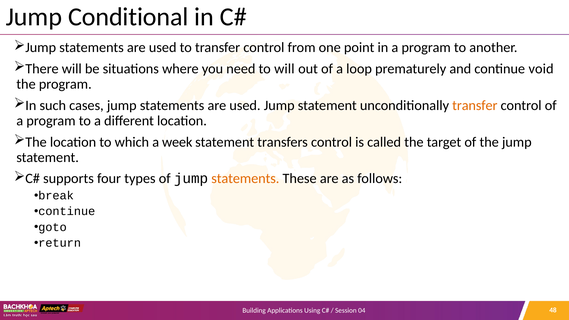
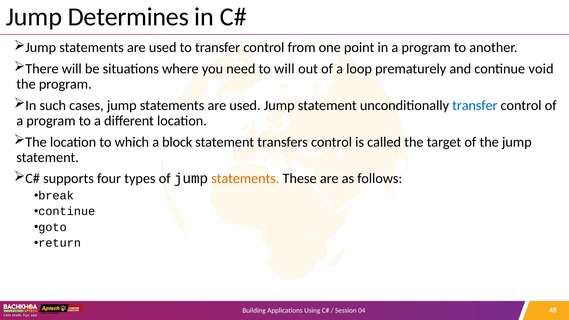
Conditional: Conditional -> Determines
transfer at (475, 105) colour: orange -> blue
week: week -> block
